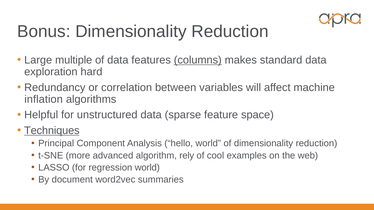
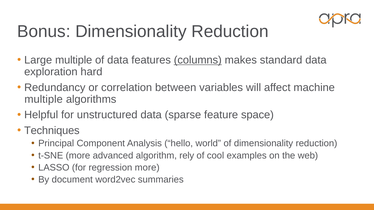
inflation at (44, 99): inflation -> multiple
Techniques underline: present -> none
regression world: world -> more
